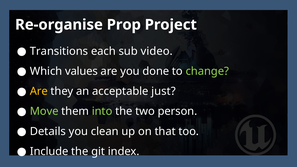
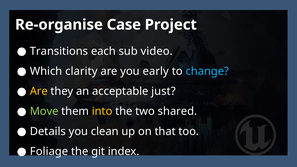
Prop: Prop -> Case
values: values -> clarity
done: done -> early
change colour: light green -> light blue
into colour: light green -> yellow
person: person -> shared
Include: Include -> Foliage
